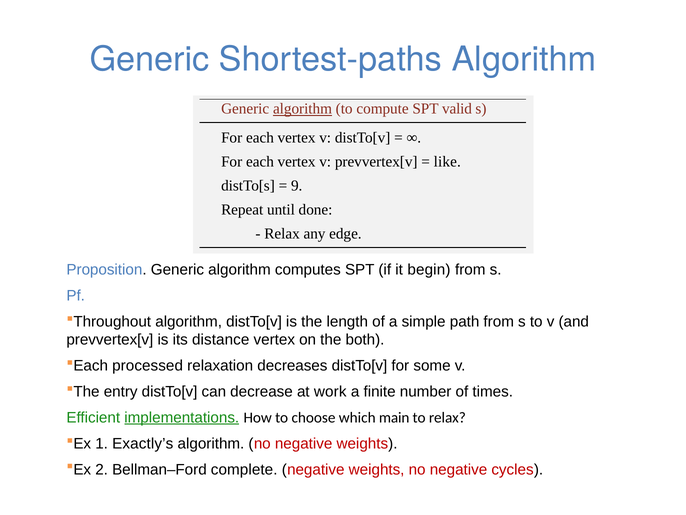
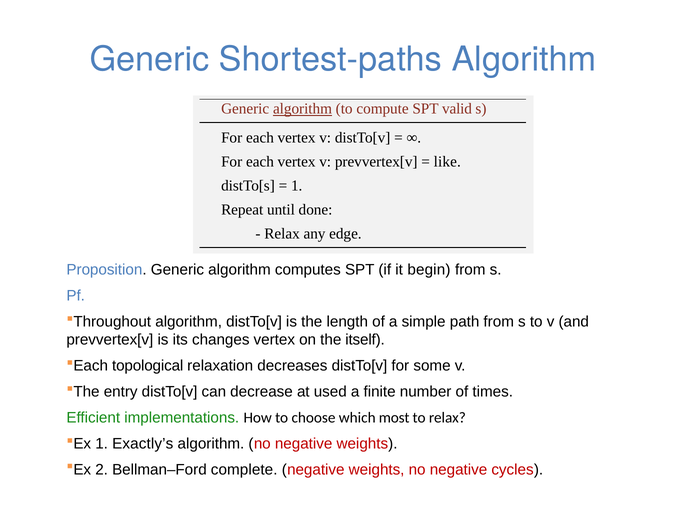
9 at (297, 186): 9 -> 1
distance: distance -> changes
both: both -> itself
processed: processed -> topological
work: work -> used
implementations underline: present -> none
main: main -> most
